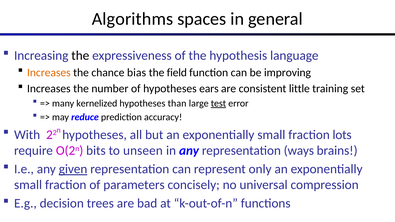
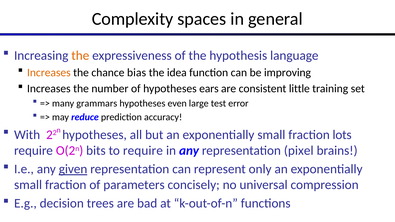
Algorithms: Algorithms -> Complexity
the at (80, 56) colour: black -> orange
field: field -> idea
kernelized: kernelized -> grammars
than: than -> even
test underline: present -> none
to unseen: unseen -> require
ways: ways -> pixel
